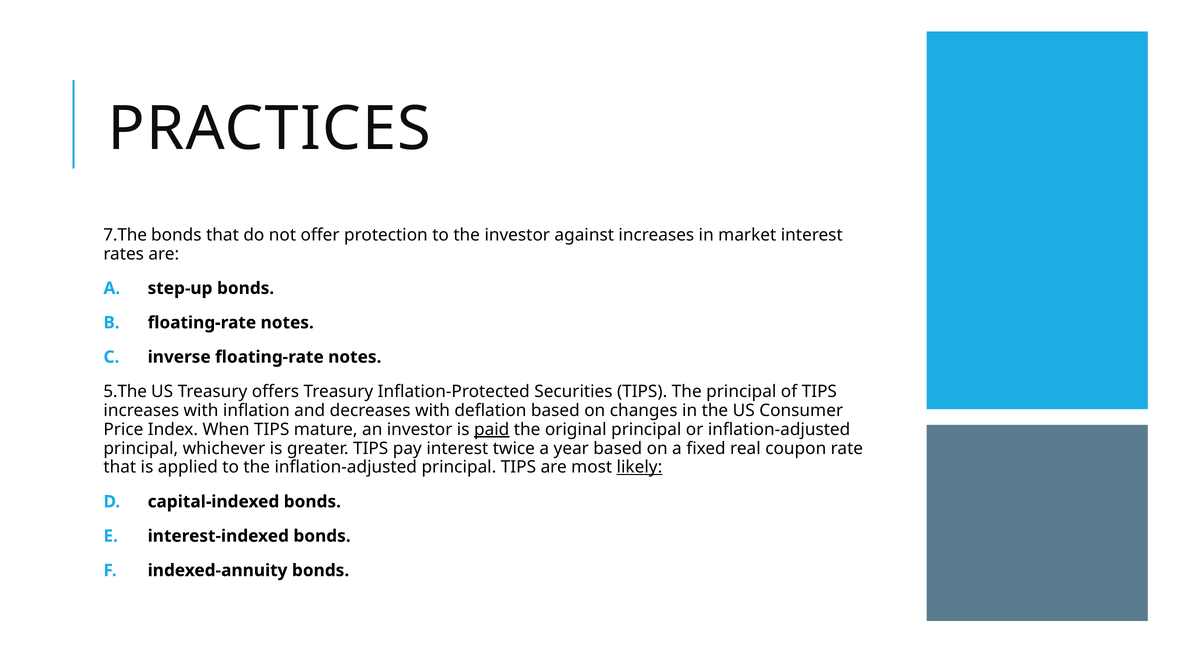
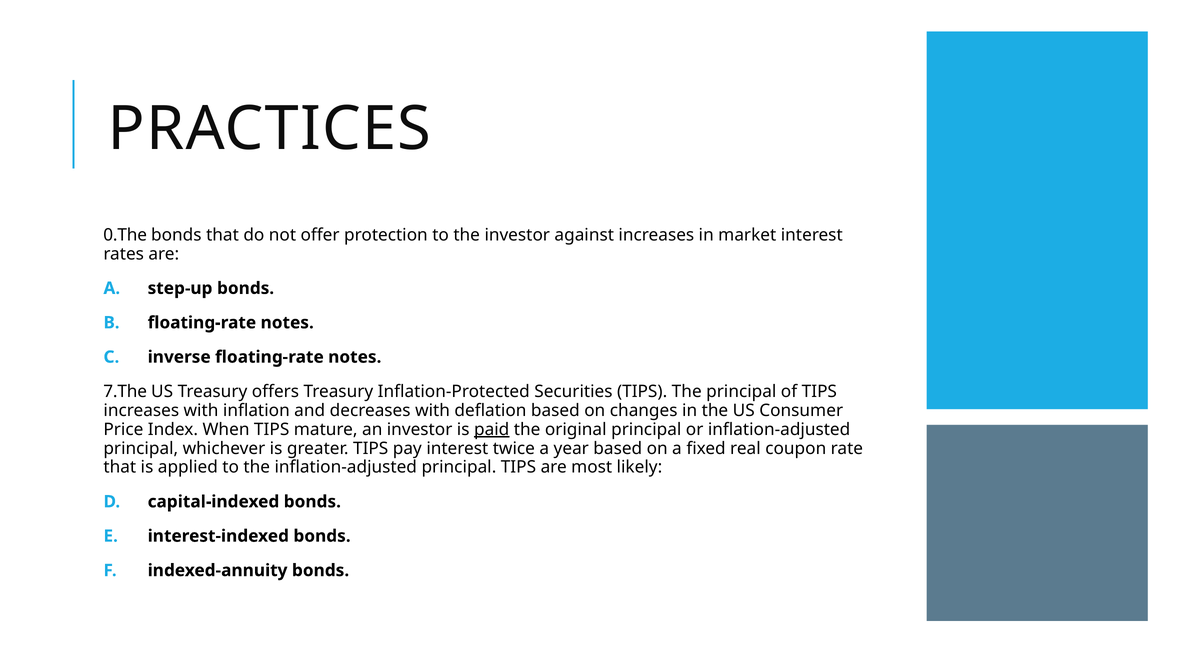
7.The: 7.The -> 0.The
5.The: 5.The -> 7.The
likely underline: present -> none
